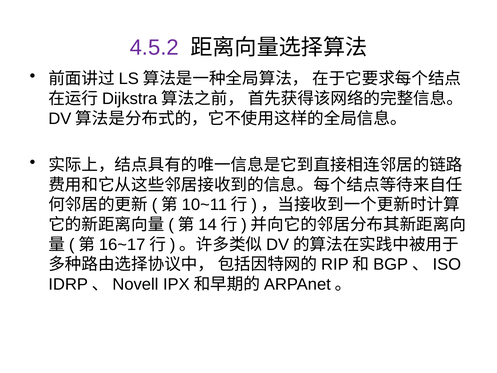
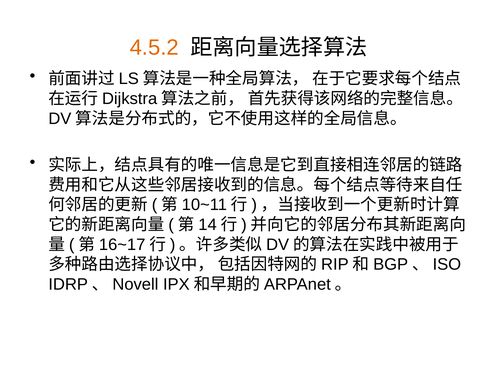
4.5.2 colour: purple -> orange
